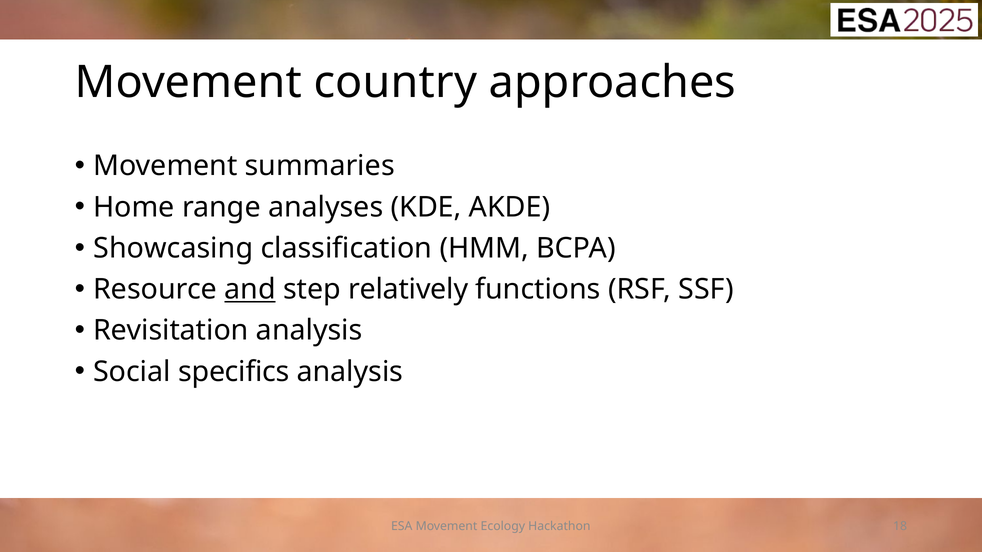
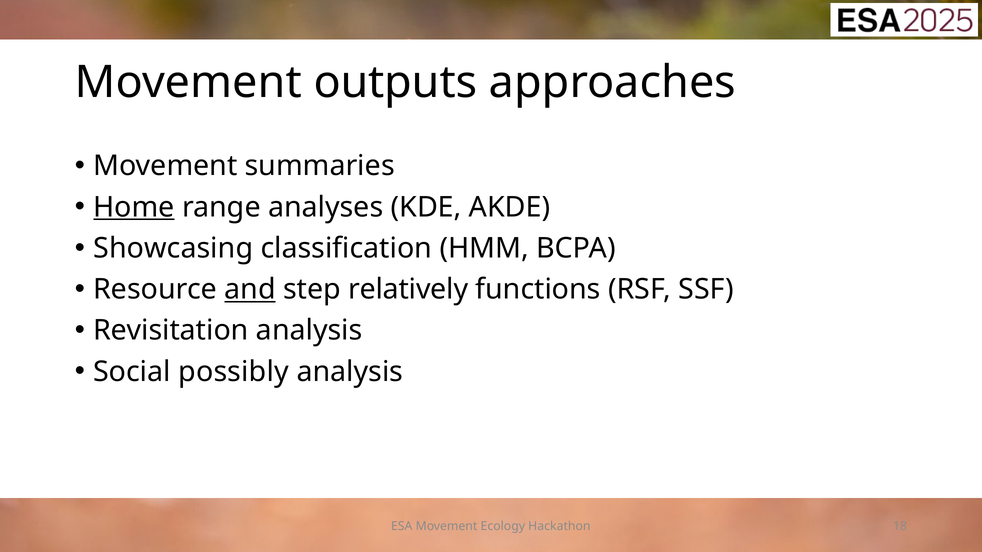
country: country -> outputs
Home underline: none -> present
specifics: specifics -> possibly
